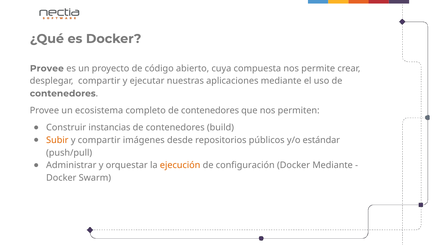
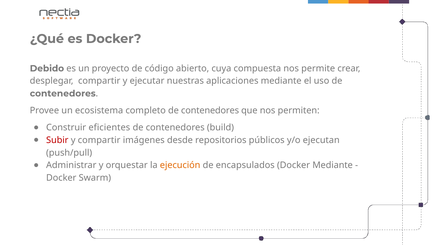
Provee at (47, 69): Provee -> Debido
instancias: instancias -> eficientes
Subir colour: orange -> red
estándar: estándar -> ejecutan
configuración: configuración -> encapsulados
